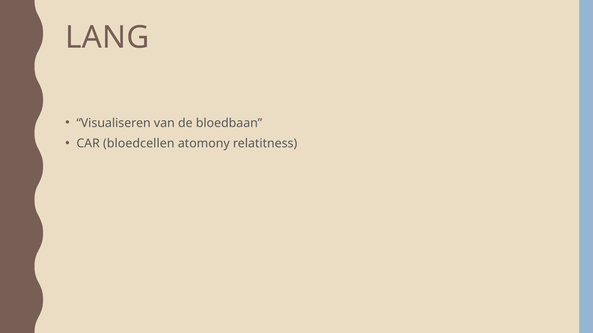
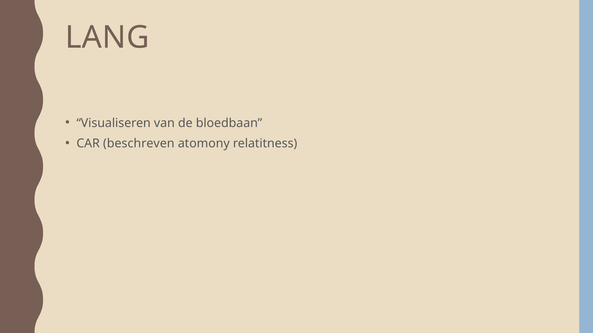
bloedcellen: bloedcellen -> beschreven
